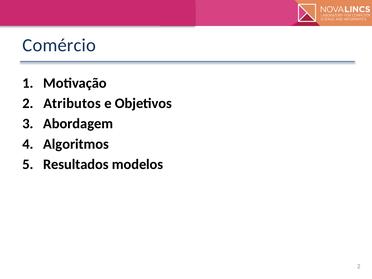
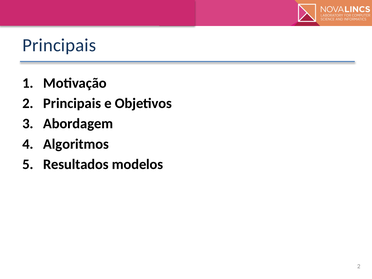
Comércio at (59, 45): Comércio -> Principais
2 Atributos: Atributos -> Principais
